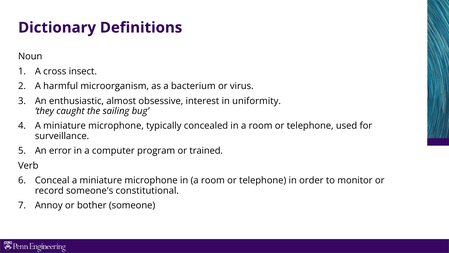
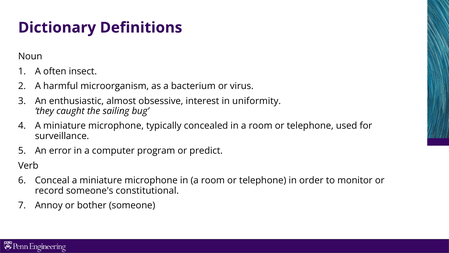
cross: cross -> often
trained: trained -> predict
